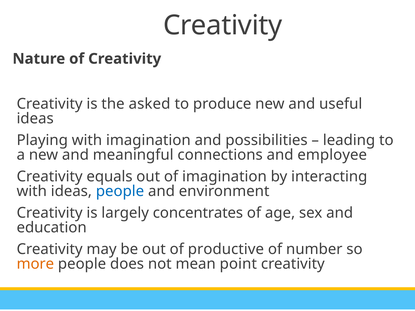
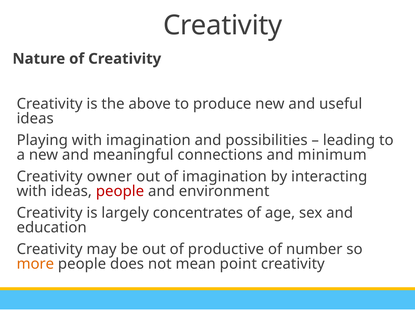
asked: asked -> above
employee: employee -> minimum
equals: equals -> owner
people at (120, 191) colour: blue -> red
